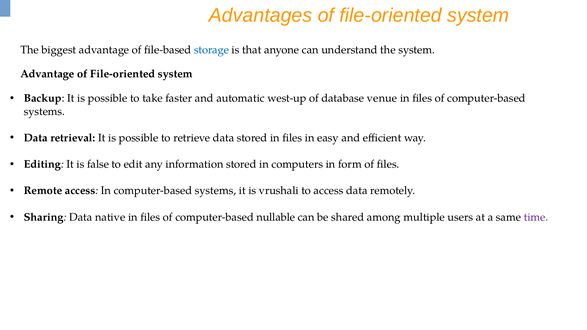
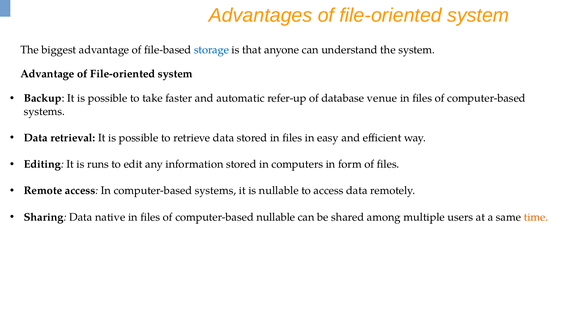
west-up: west-up -> refer-up
false: false -> runs
is vrushali: vrushali -> nullable
time colour: purple -> orange
